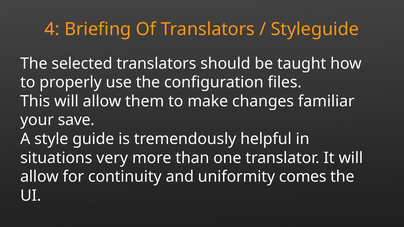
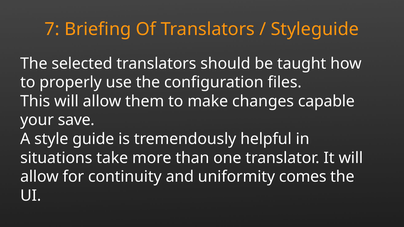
4: 4 -> 7
familiar: familiar -> capable
very: very -> take
